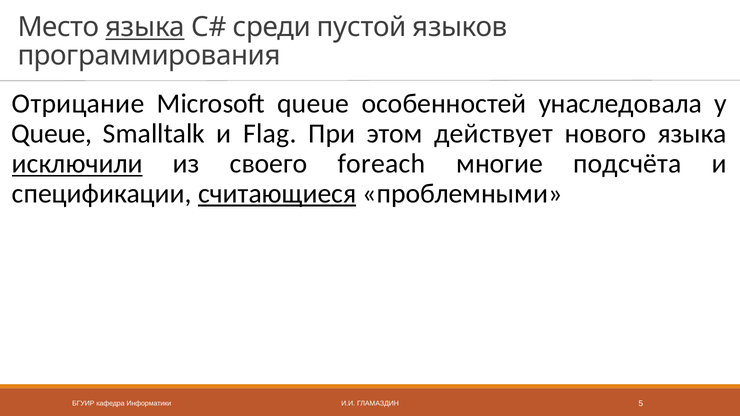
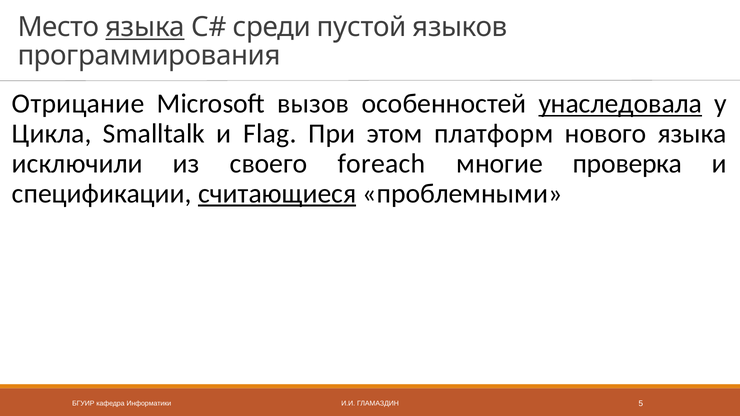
Microsoft queue: queue -> вызов
унаследовала underline: none -> present
Queue at (52, 134): Queue -> Цикла
действует: действует -> платформ
исключили underline: present -> none
подсчёта: подсчёта -> проверка
